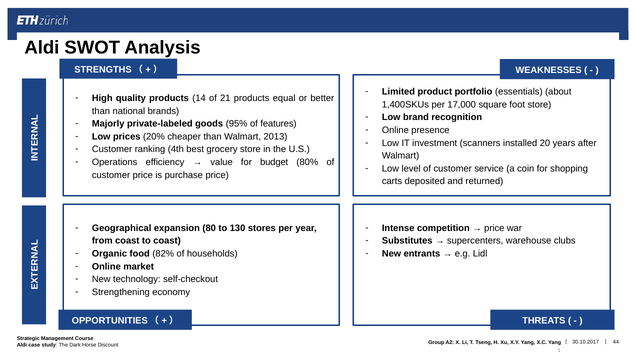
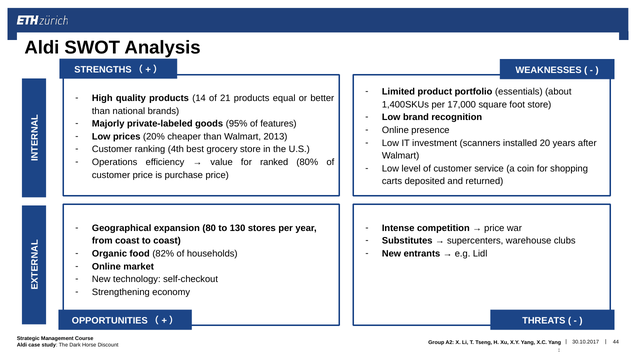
budget: budget -> ranked
